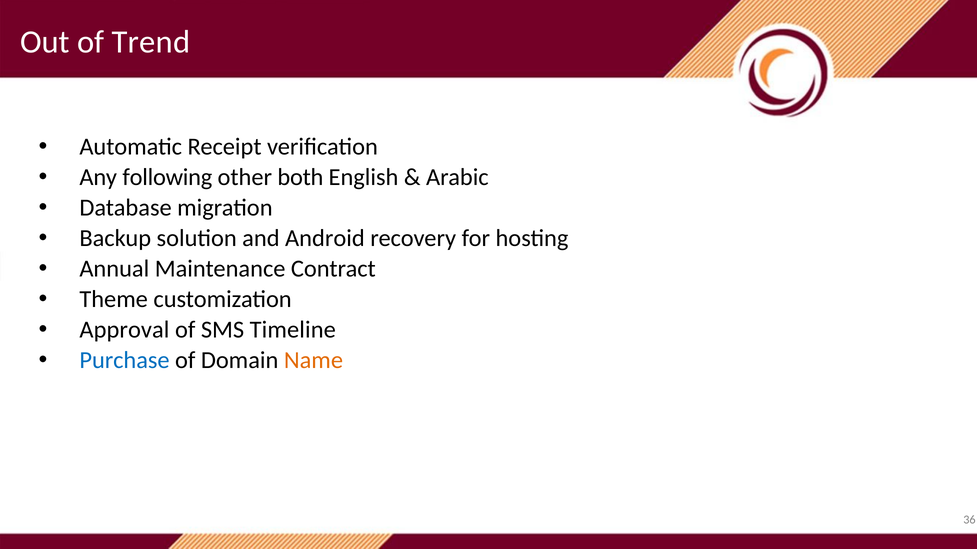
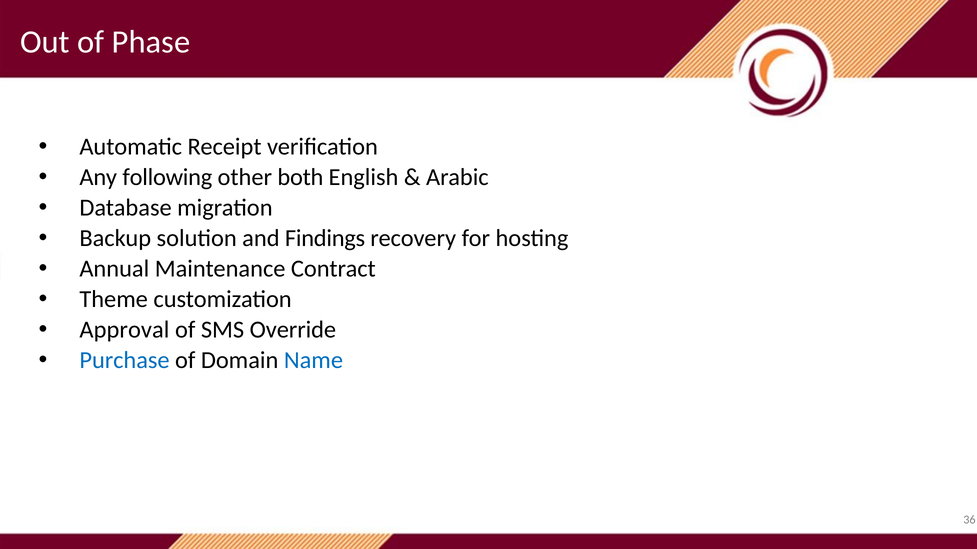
Trend: Trend -> Phase
Android: Android -> Findings
Timeline: Timeline -> Override
Name colour: orange -> blue
